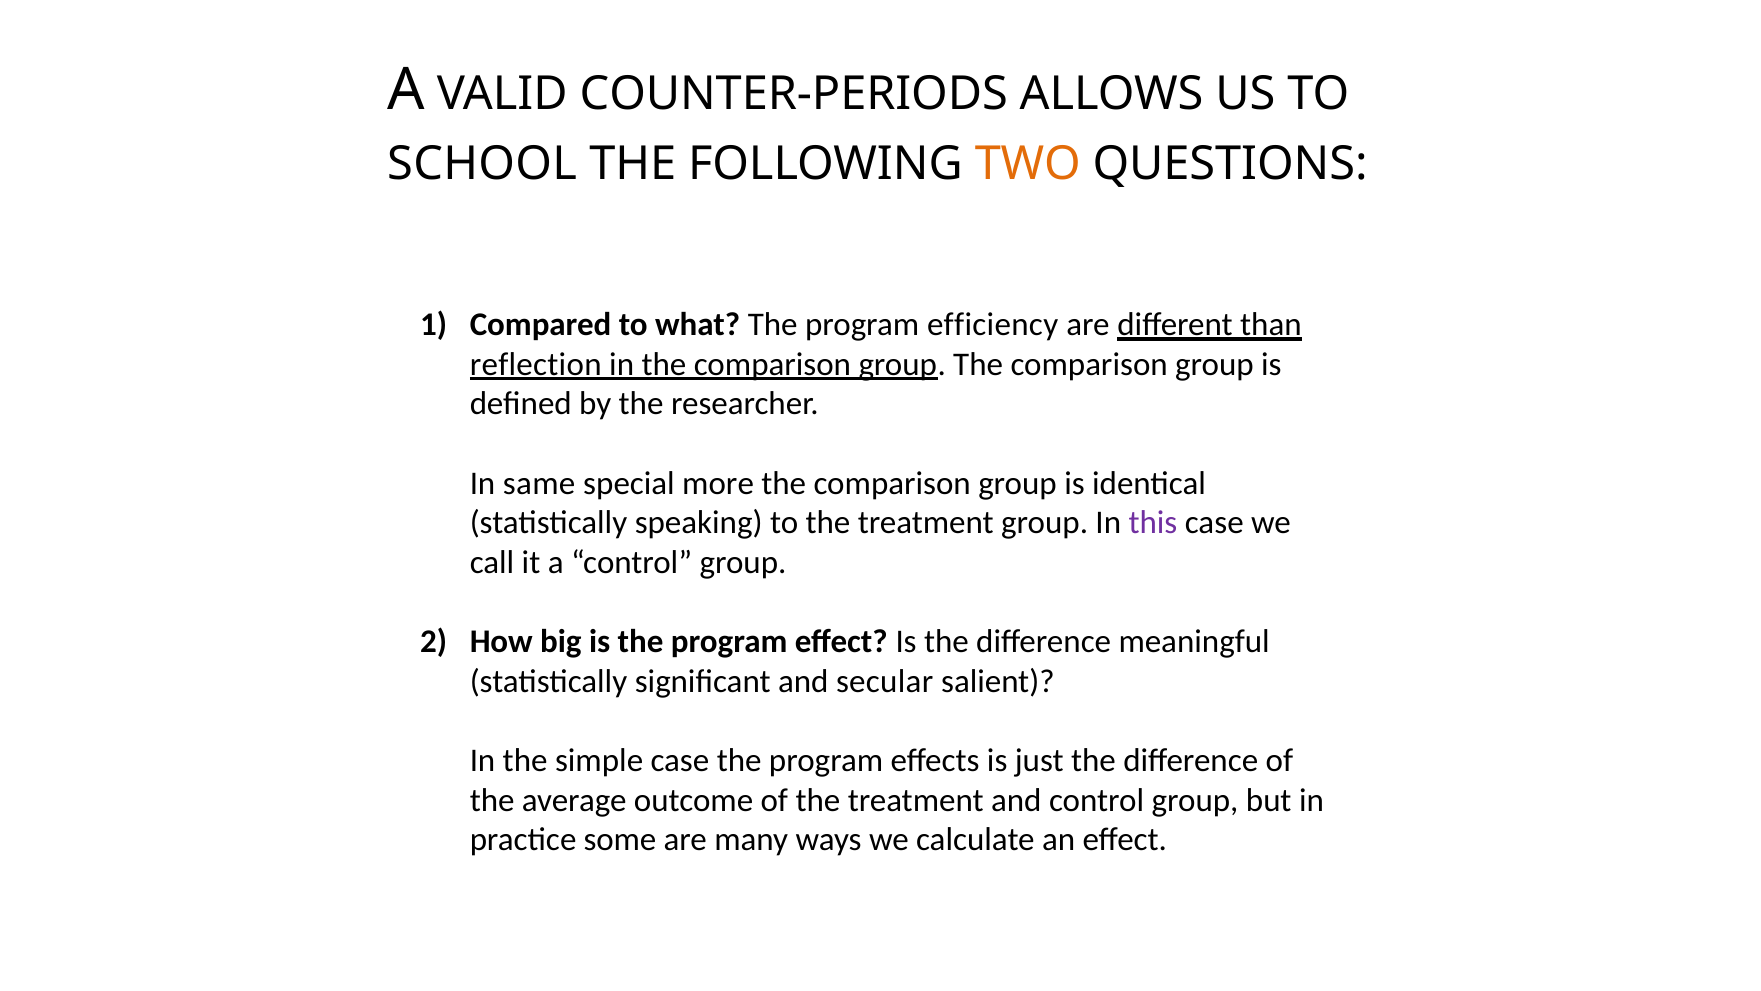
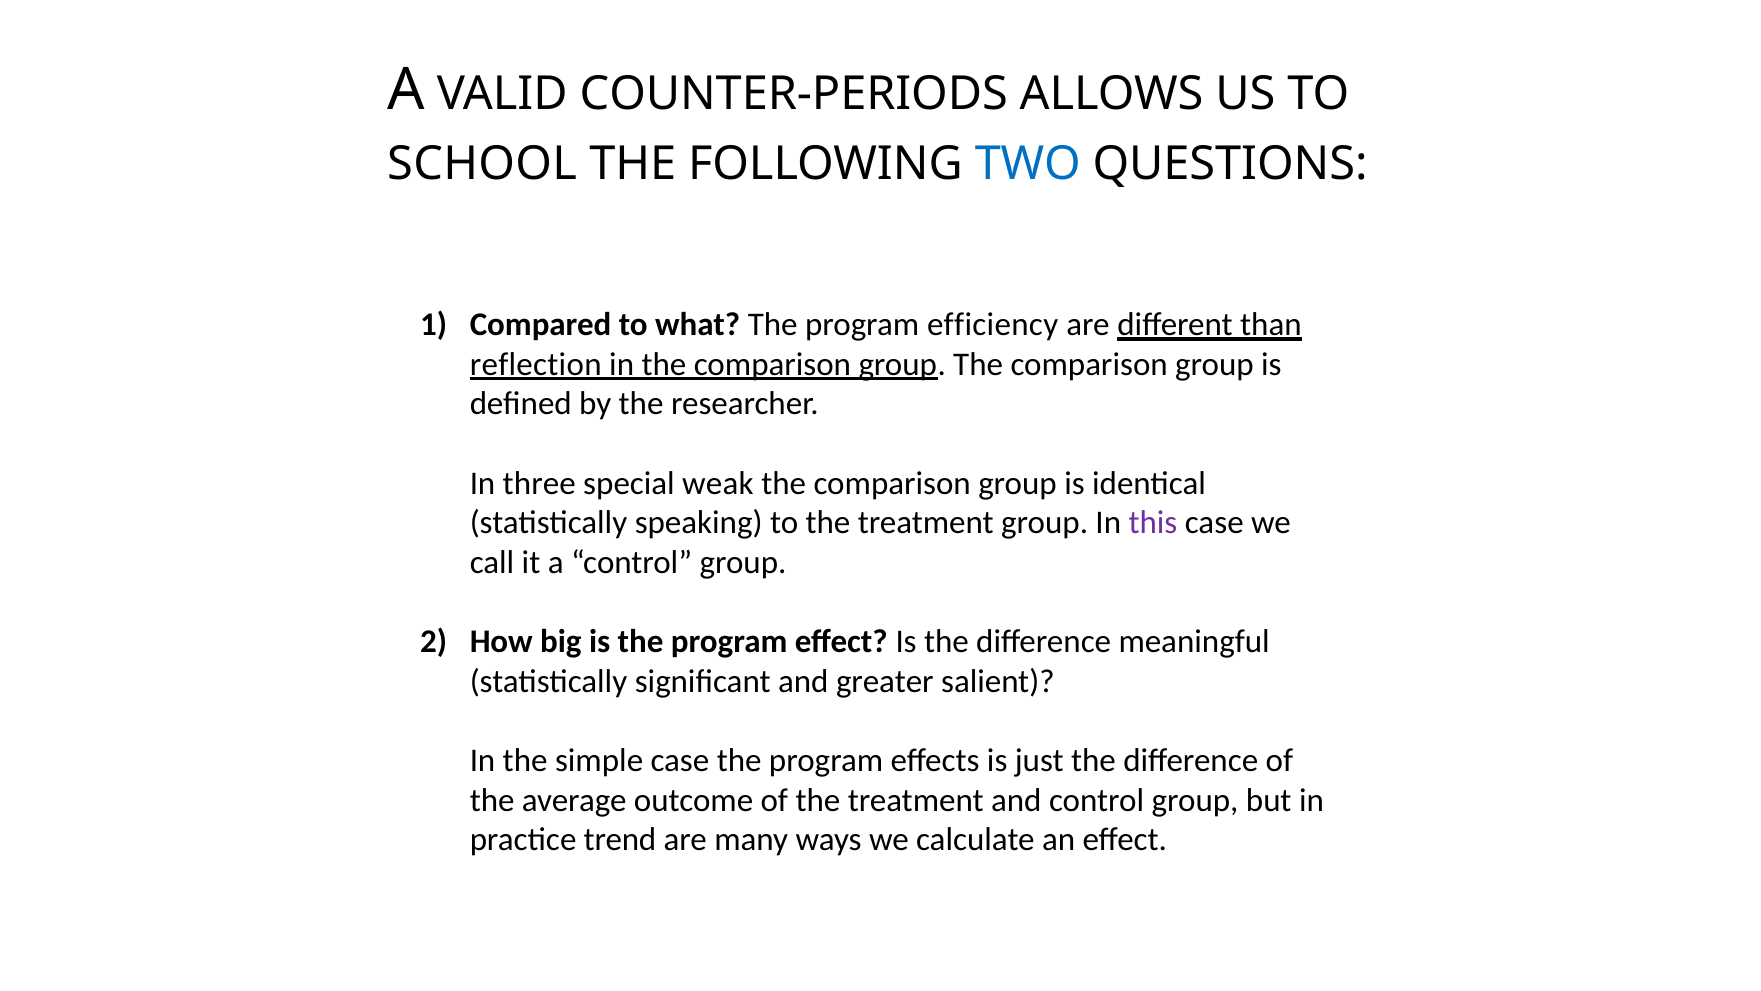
TWO colour: orange -> blue
same: same -> three
more: more -> weak
secular: secular -> greater
some: some -> trend
